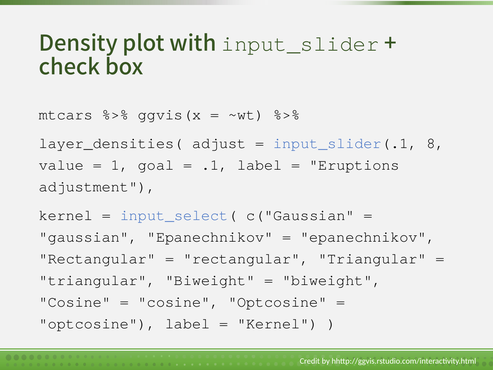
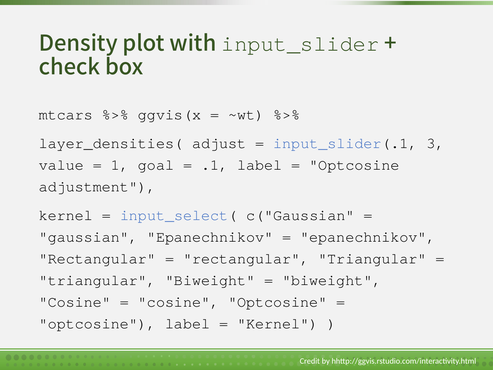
8: 8 -> 3
Eruptions at (354, 165): Eruptions -> Optcosine
